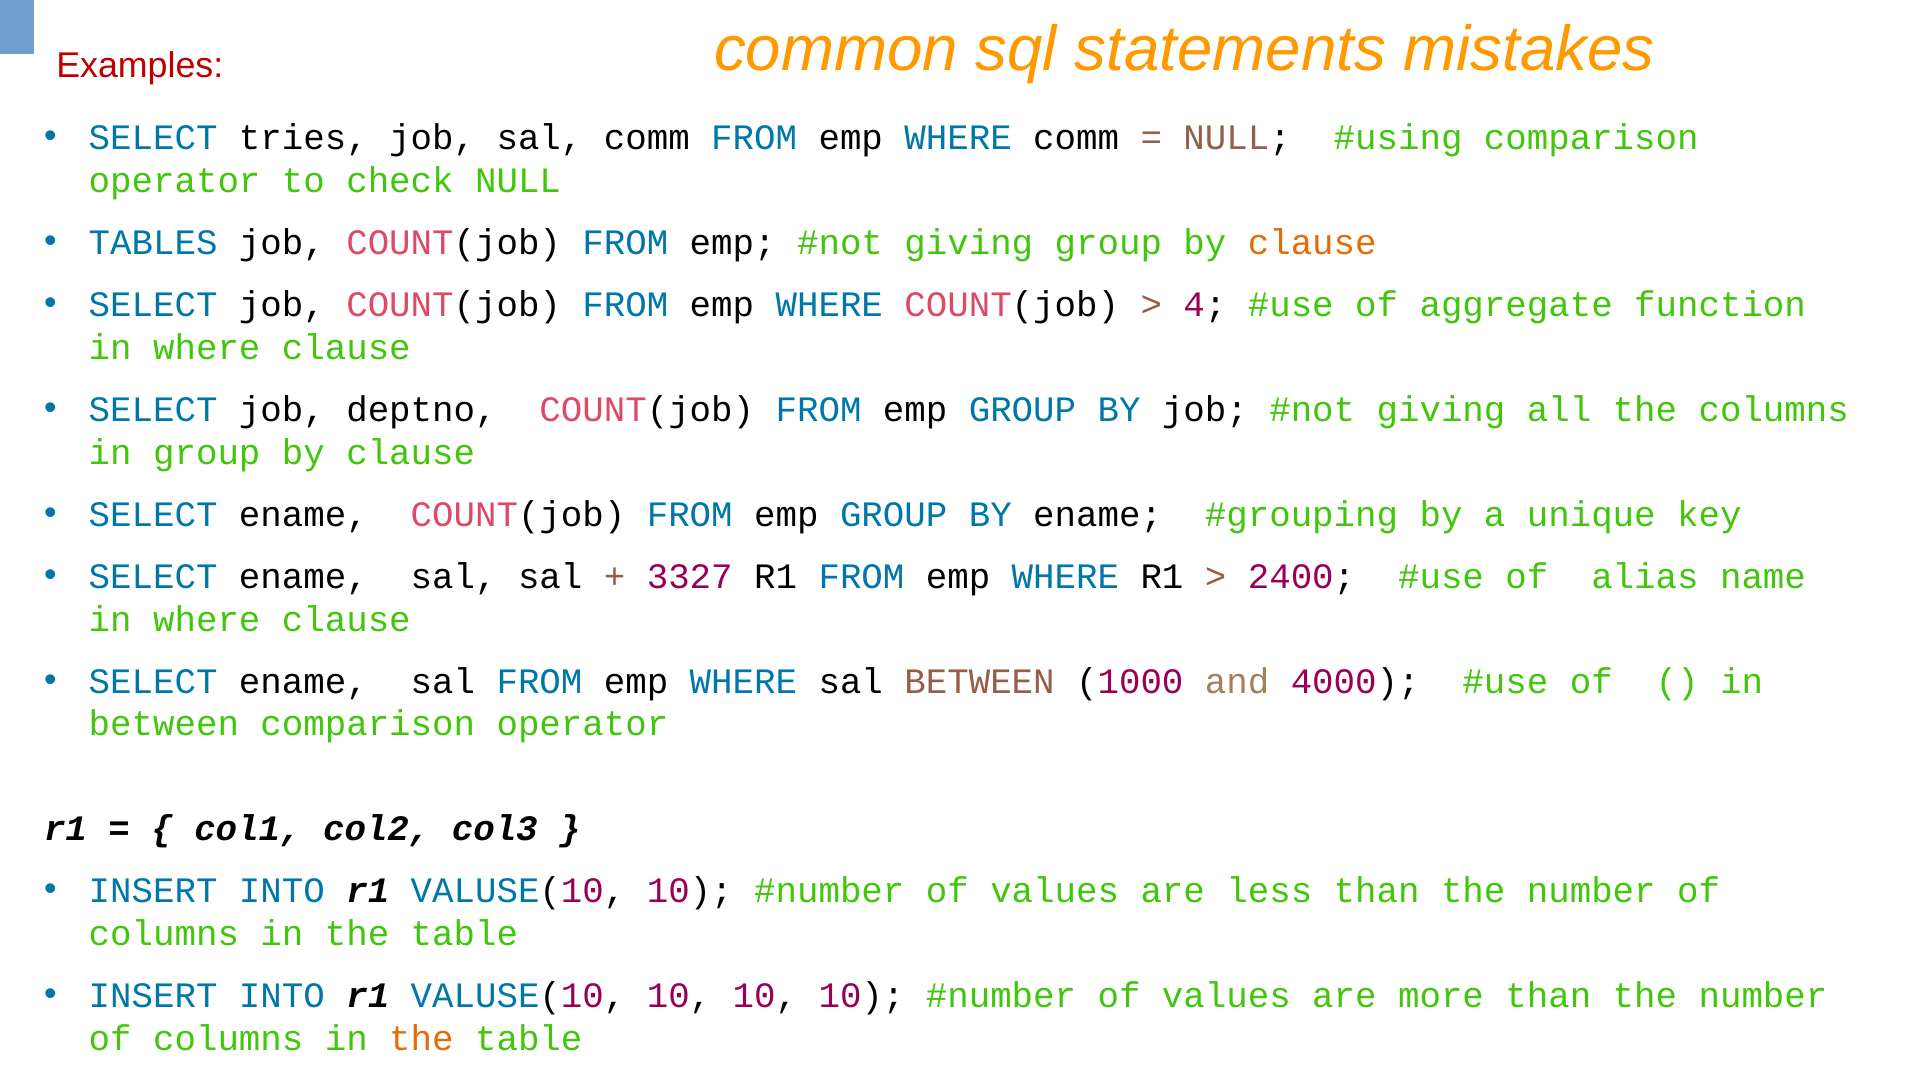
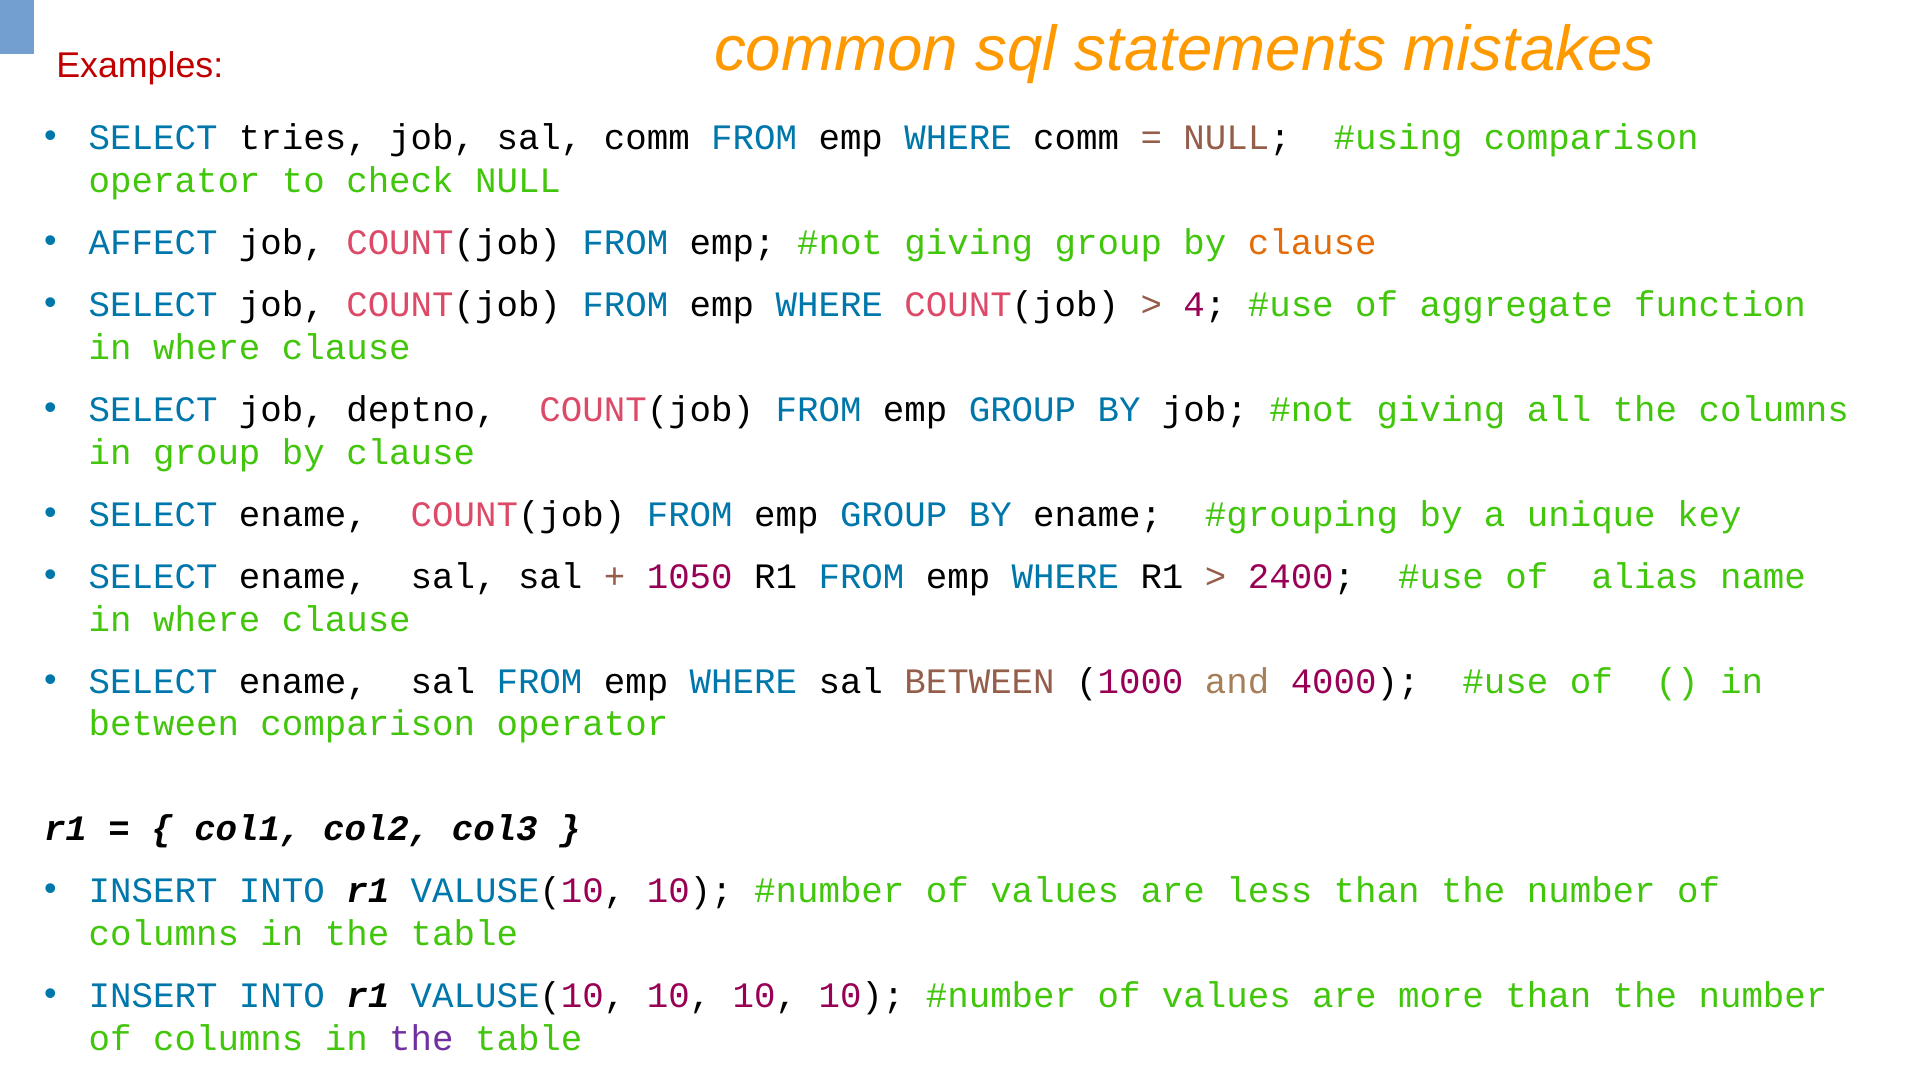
TABLES: TABLES -> AFFECT
3327: 3327 -> 1050
the at (421, 1039) colour: orange -> purple
